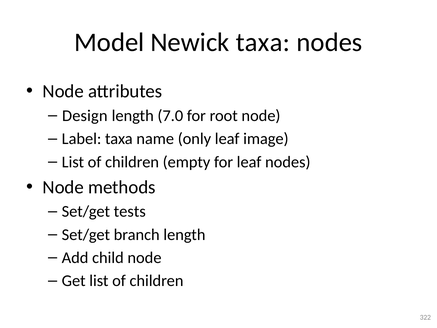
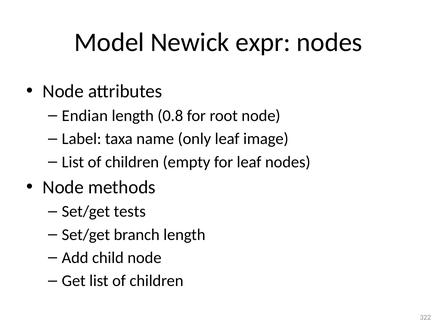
Newick taxa: taxa -> expr
Design: Design -> Endian
7.0: 7.0 -> 0.8
